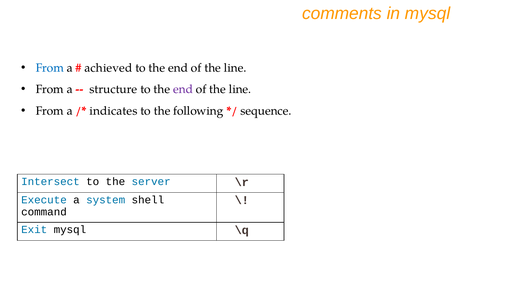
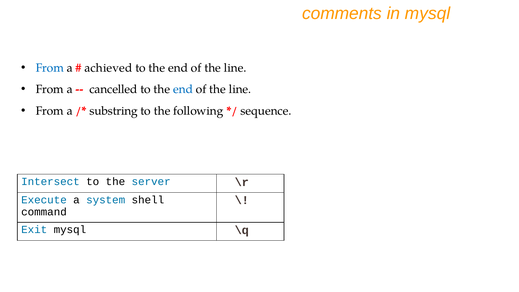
structure: structure -> cancelled
end at (183, 89) colour: purple -> blue
indicates: indicates -> substring
